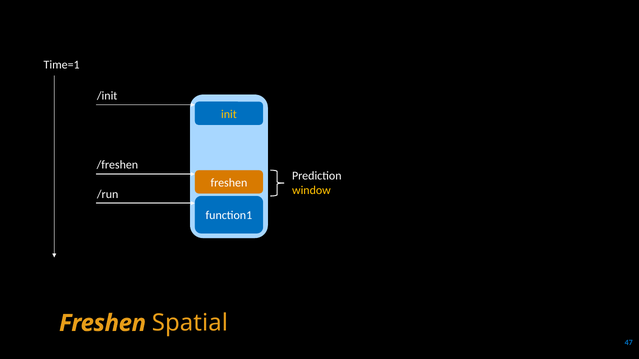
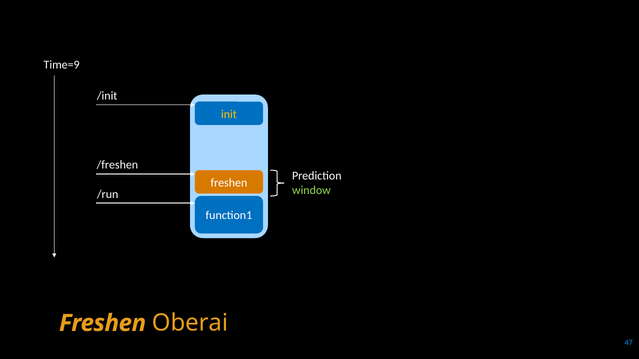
Time=1: Time=1 -> Time=9
window colour: yellow -> light green
Spatial: Spatial -> Oberai
